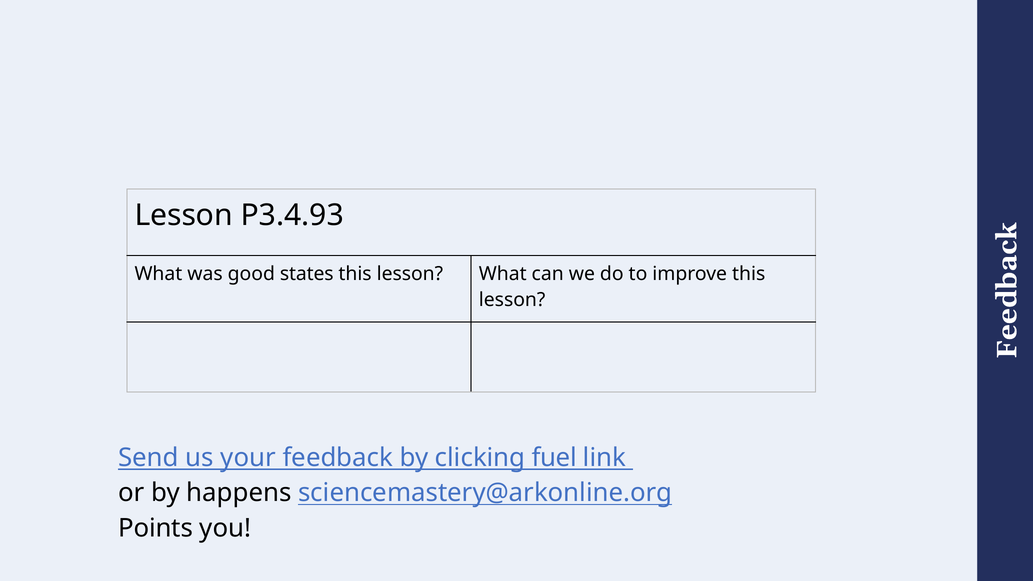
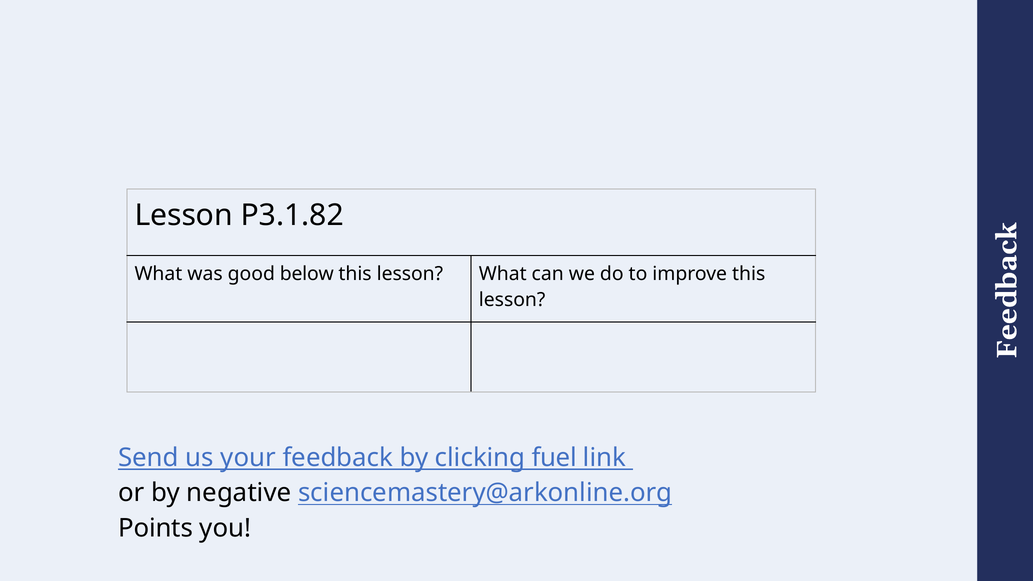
P3.4.93: P3.4.93 -> P3.1.82
states: states -> below
happens: happens -> negative
